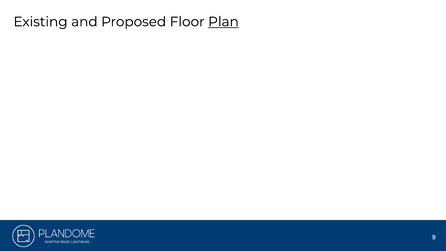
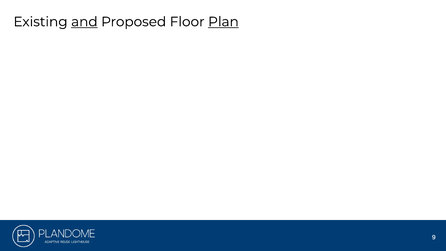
and underline: none -> present
